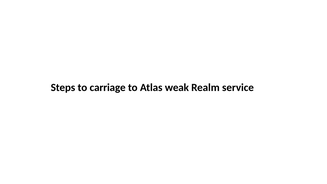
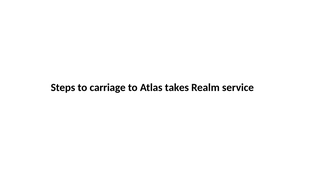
weak: weak -> takes
